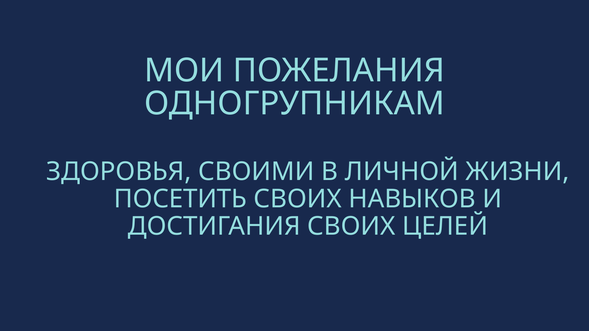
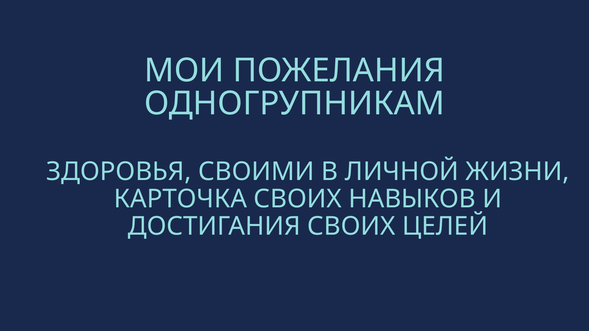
ПОСЕТИТЬ: ПОСЕТИТЬ -> КАРТОЧКА
